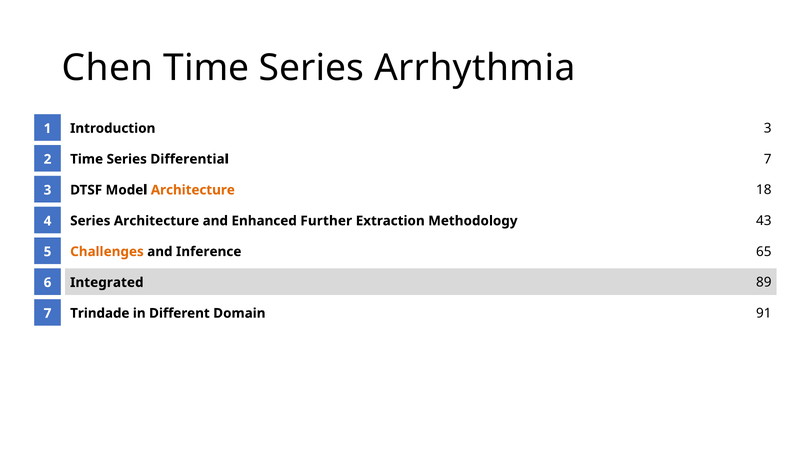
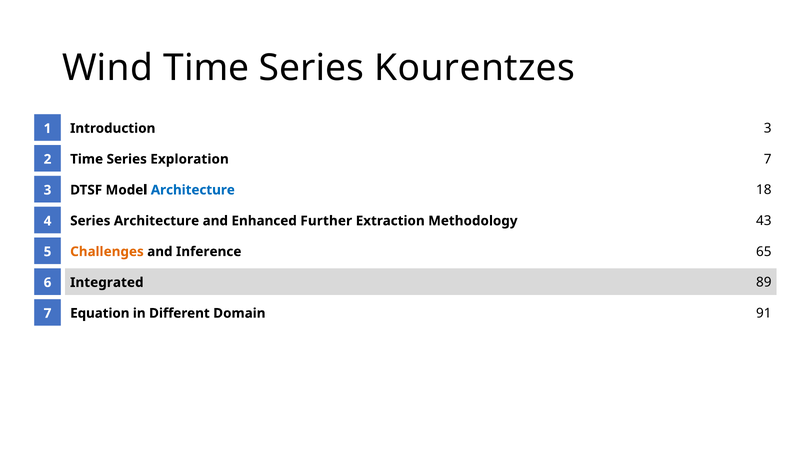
Chen: Chen -> Wind
Arrhythmia: Arrhythmia -> Kourentzes
Differential: Differential -> Exploration
Architecture at (193, 190) colour: orange -> blue
Trindade: Trindade -> Equation
